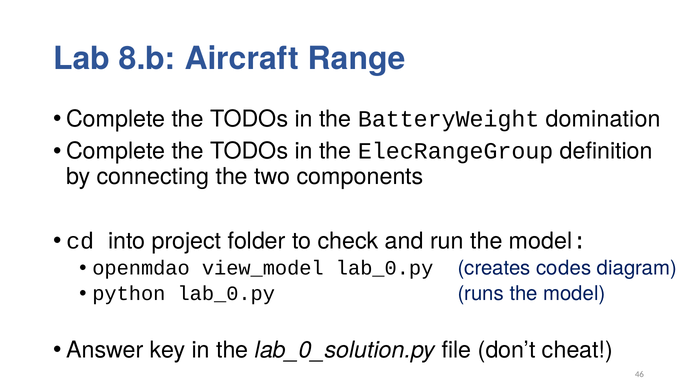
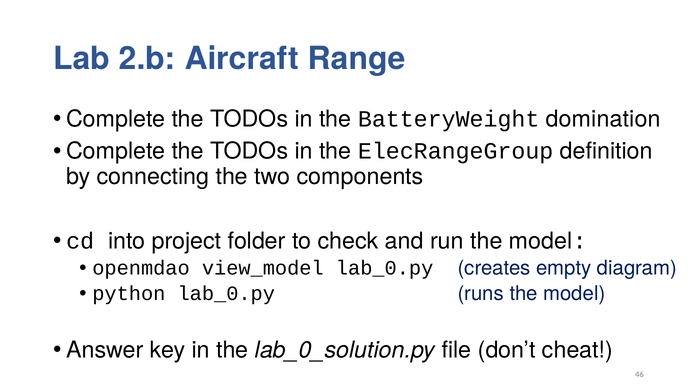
8.b: 8.b -> 2.b
codes: codes -> empty
